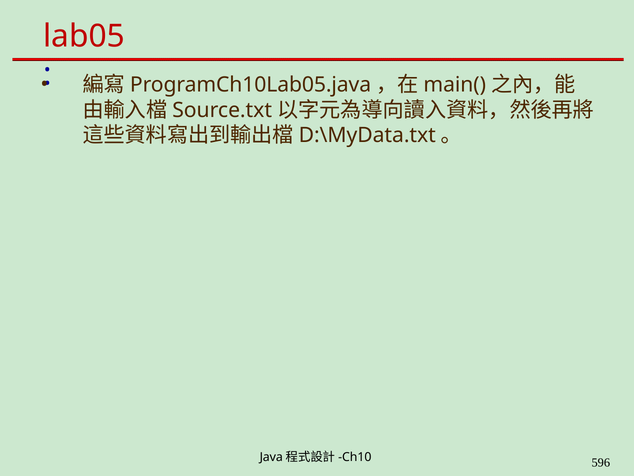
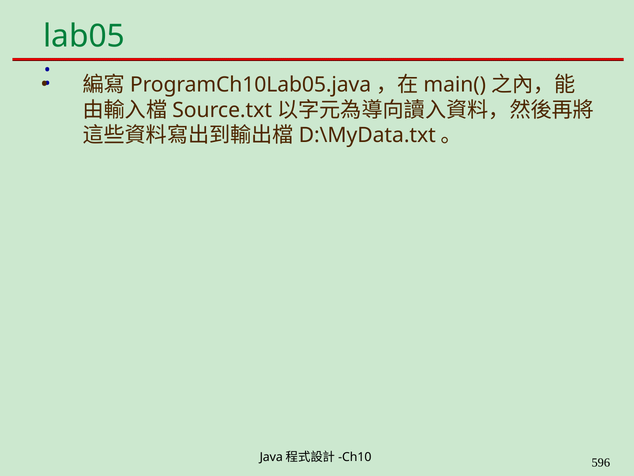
lab05 colour: red -> green
